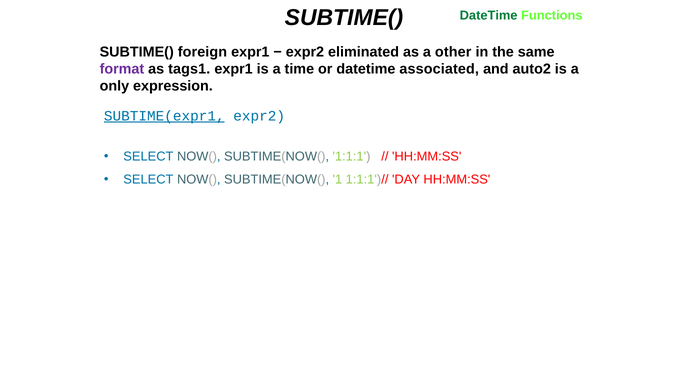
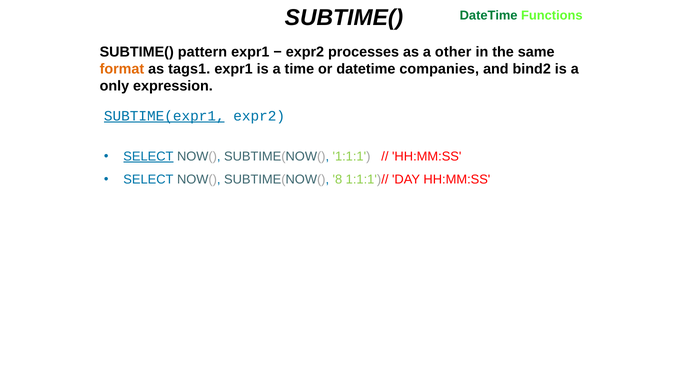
foreign: foreign -> pattern
eliminated: eliminated -> processes
format colour: purple -> orange
associated: associated -> companies
auto2: auto2 -> bind2
SELECT at (148, 157) underline: none -> present
1: 1 -> 8
